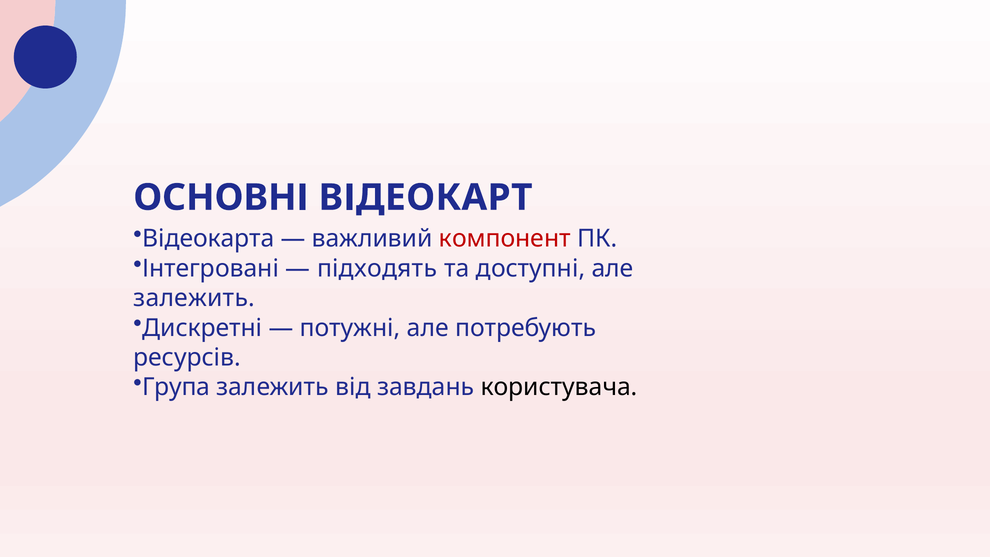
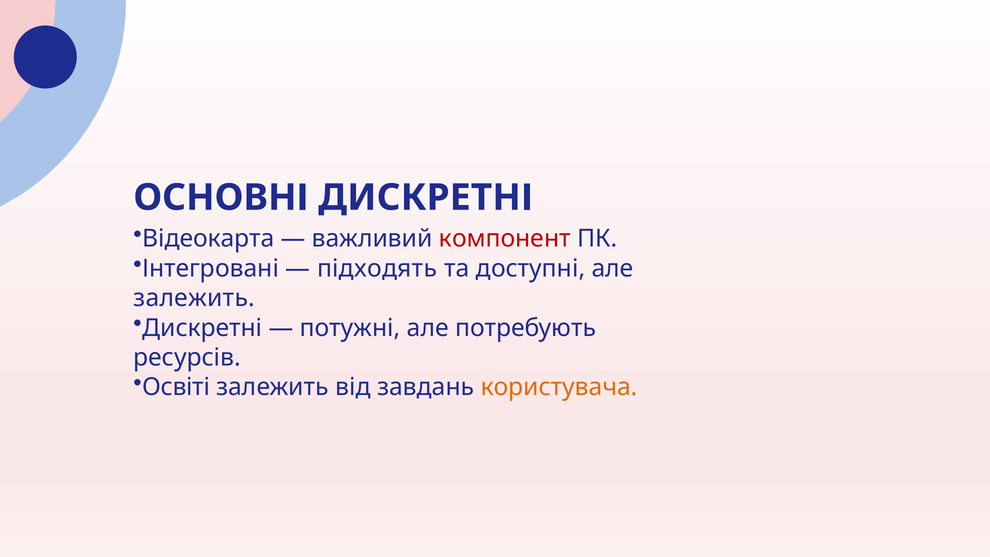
ОСНОВНІ ВІДЕОКАРТ: ВІДЕОКАРТ -> ДИСКРЕТНІ
Група: Група -> Освіті
користувача colour: black -> orange
